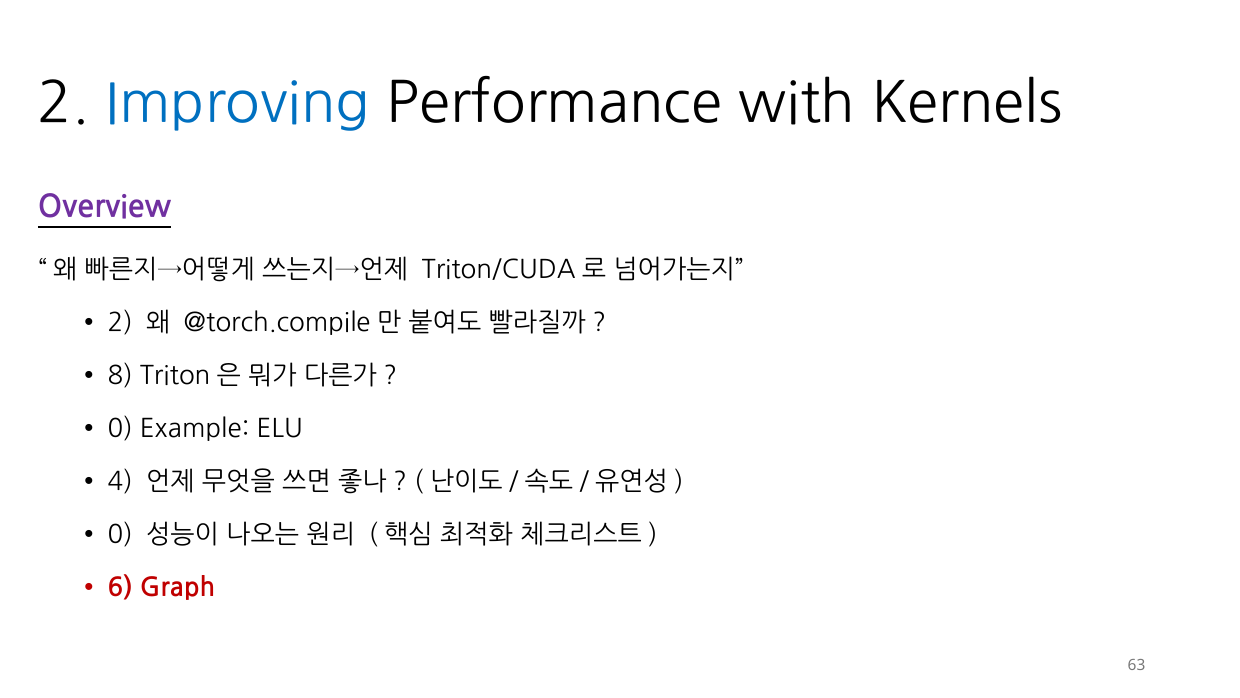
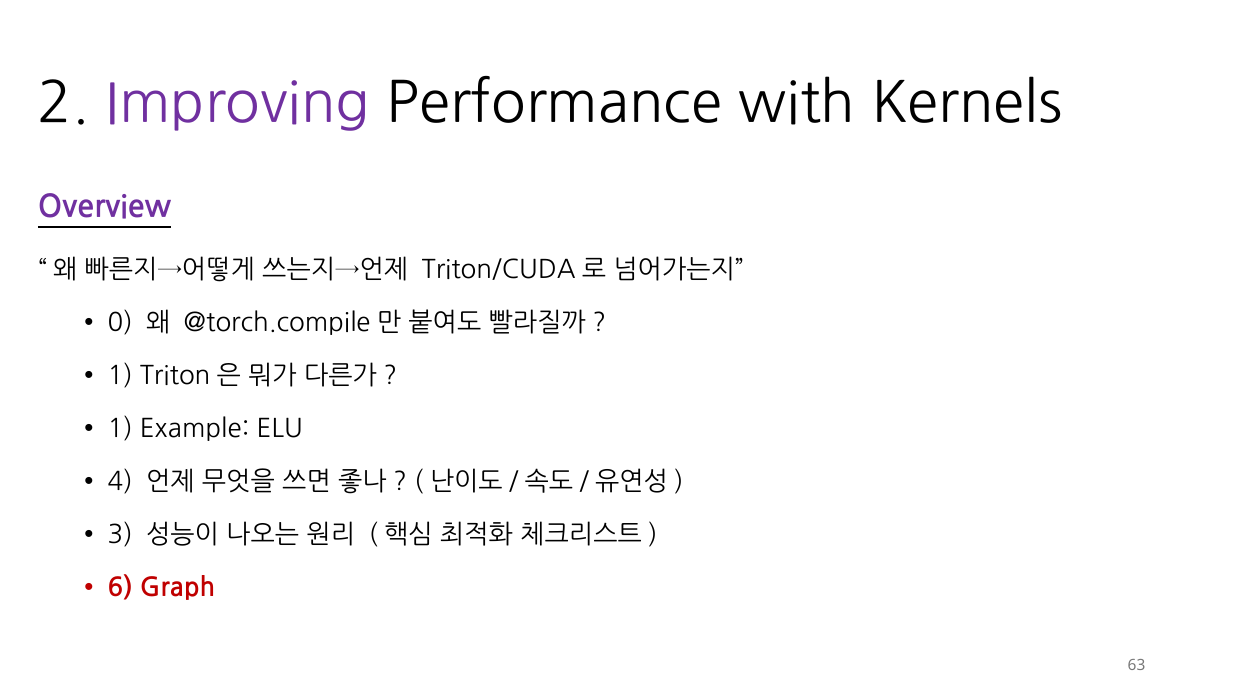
Improving colour: blue -> purple
2 at (120, 323): 2 -> 0
8 at (120, 376): 8 -> 1
0 at (120, 429): 0 -> 1
0 at (120, 535): 0 -> 3
